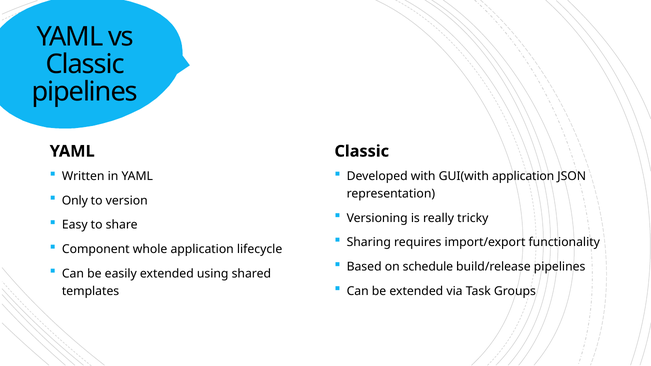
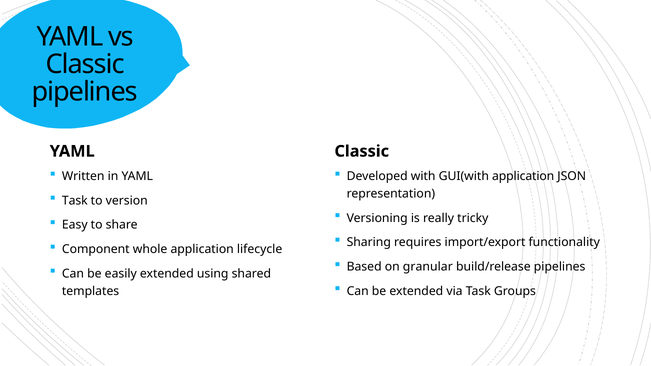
Only at (75, 201): Only -> Task
schedule: schedule -> granular
